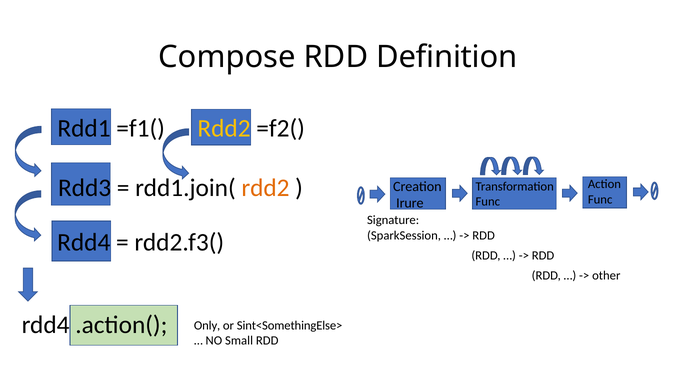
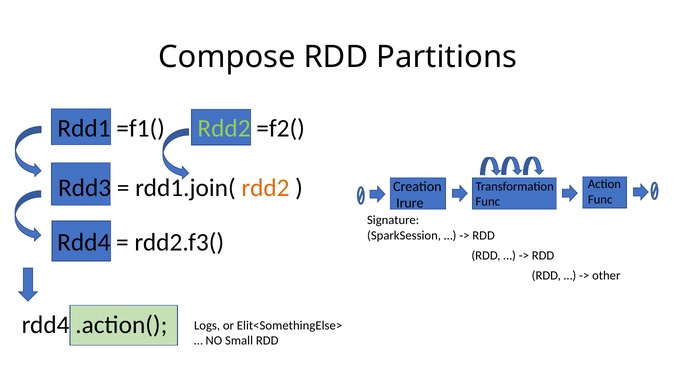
Definition: Definition -> Partitions
Rdd2 at (224, 129) colour: yellow -> light green
Only: Only -> Logs
Sint<SomethingElse>: Sint<SomethingElse> -> Elit<SomethingElse>
